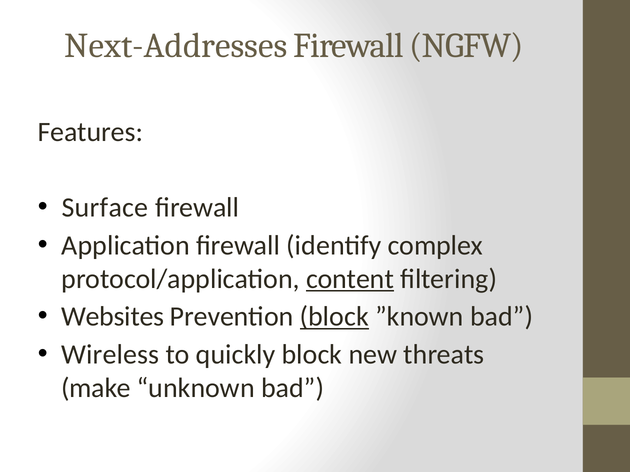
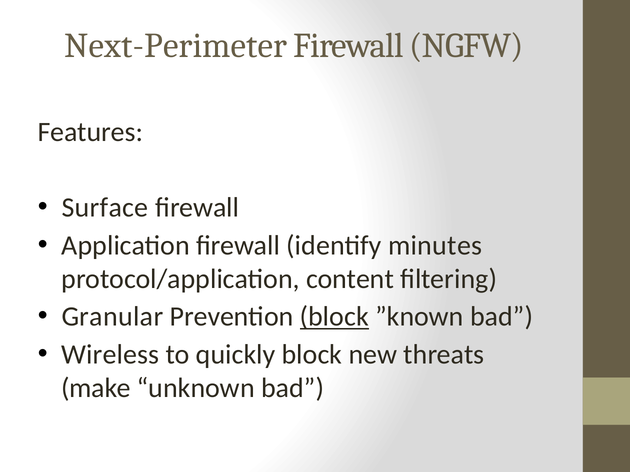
Next-Addresses: Next-Addresses -> Next-Perimeter
complex: complex -> minutes
content underline: present -> none
Websites: Websites -> Granular
